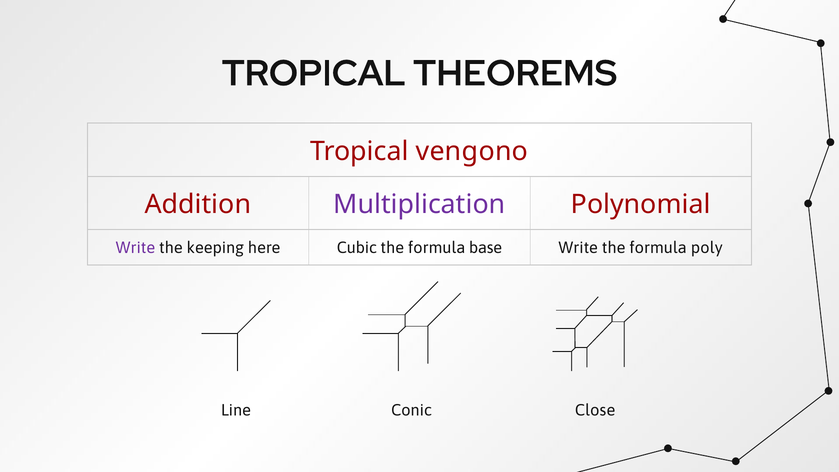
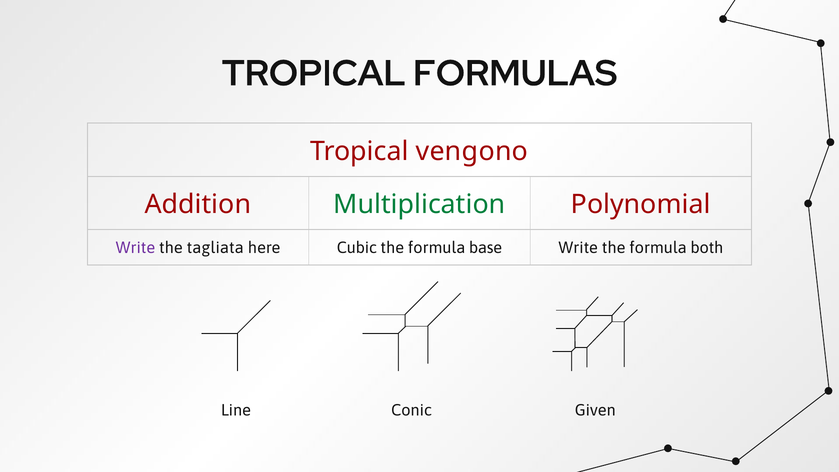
THEOREMS: THEOREMS -> FORMULAS
Multiplication colour: purple -> green
keeping: keeping -> tagliata
poly: poly -> both
Close: Close -> Given
